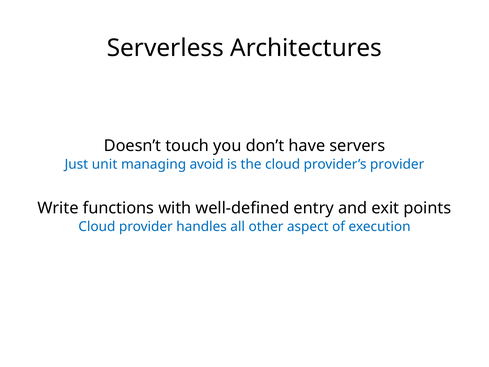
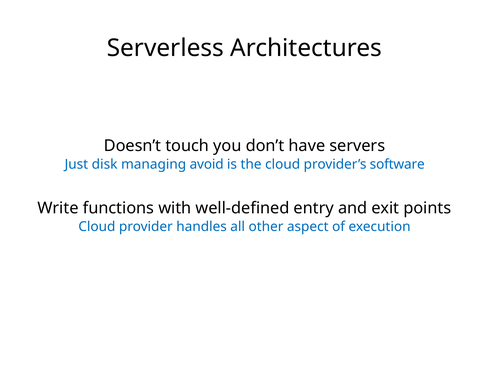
unit: unit -> disk
provider’s provider: provider -> software
